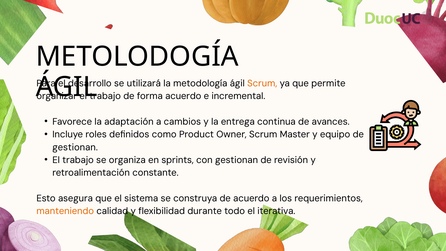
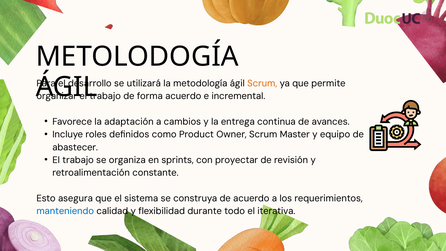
gestionan at (75, 147): gestionan -> abastecer
con gestionan: gestionan -> proyectar
manteniendo colour: orange -> blue
